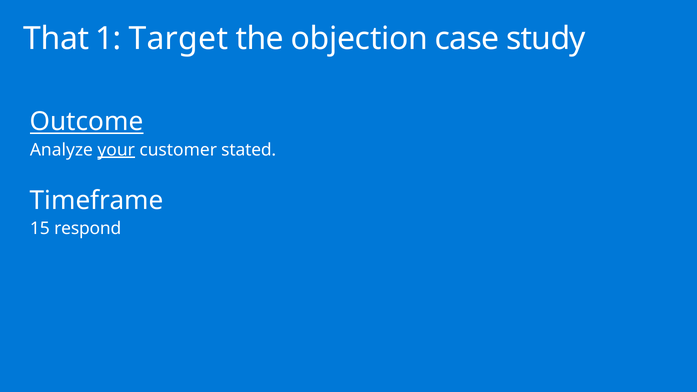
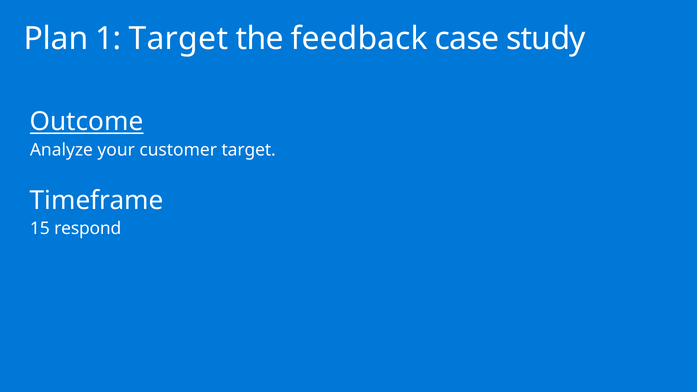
That: That -> Plan
objection: objection -> feedback
your underline: present -> none
customer stated: stated -> target
